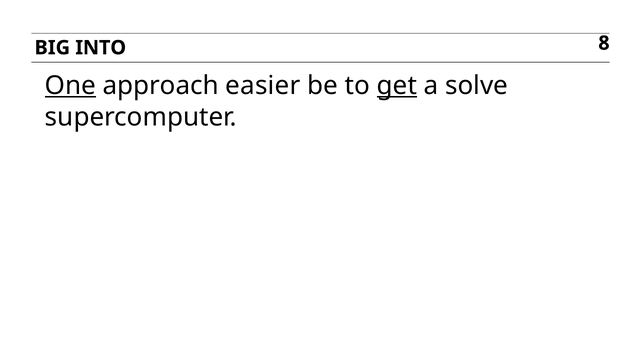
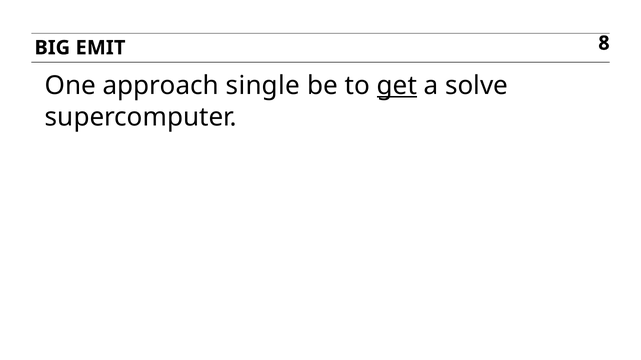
INTO: INTO -> EMIT
One underline: present -> none
easier: easier -> single
